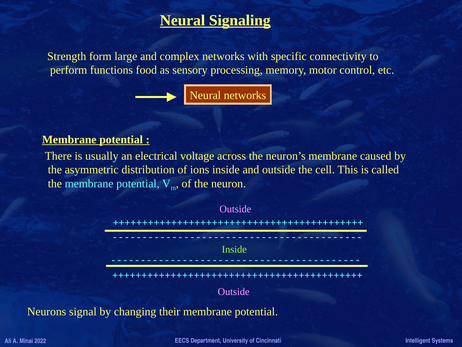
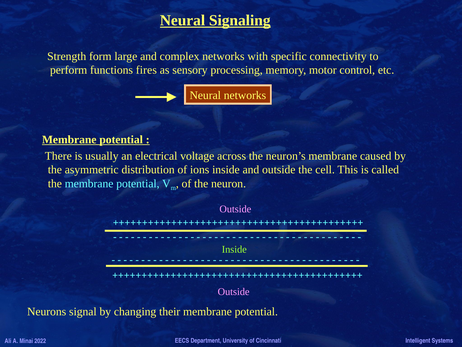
food: food -> fires
